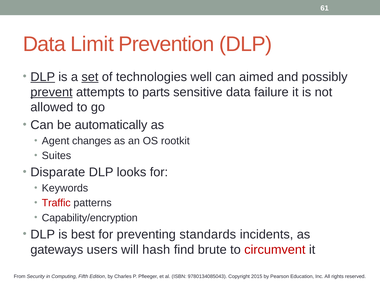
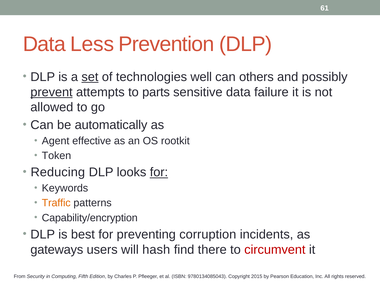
Limit: Limit -> Less
DLP at (43, 77) underline: present -> none
aimed: aimed -> others
changes: changes -> effective
Suites: Suites -> Token
Disparate: Disparate -> Reducing
for at (159, 172) underline: none -> present
Traffic colour: red -> orange
standards: standards -> corruption
brute: brute -> there
